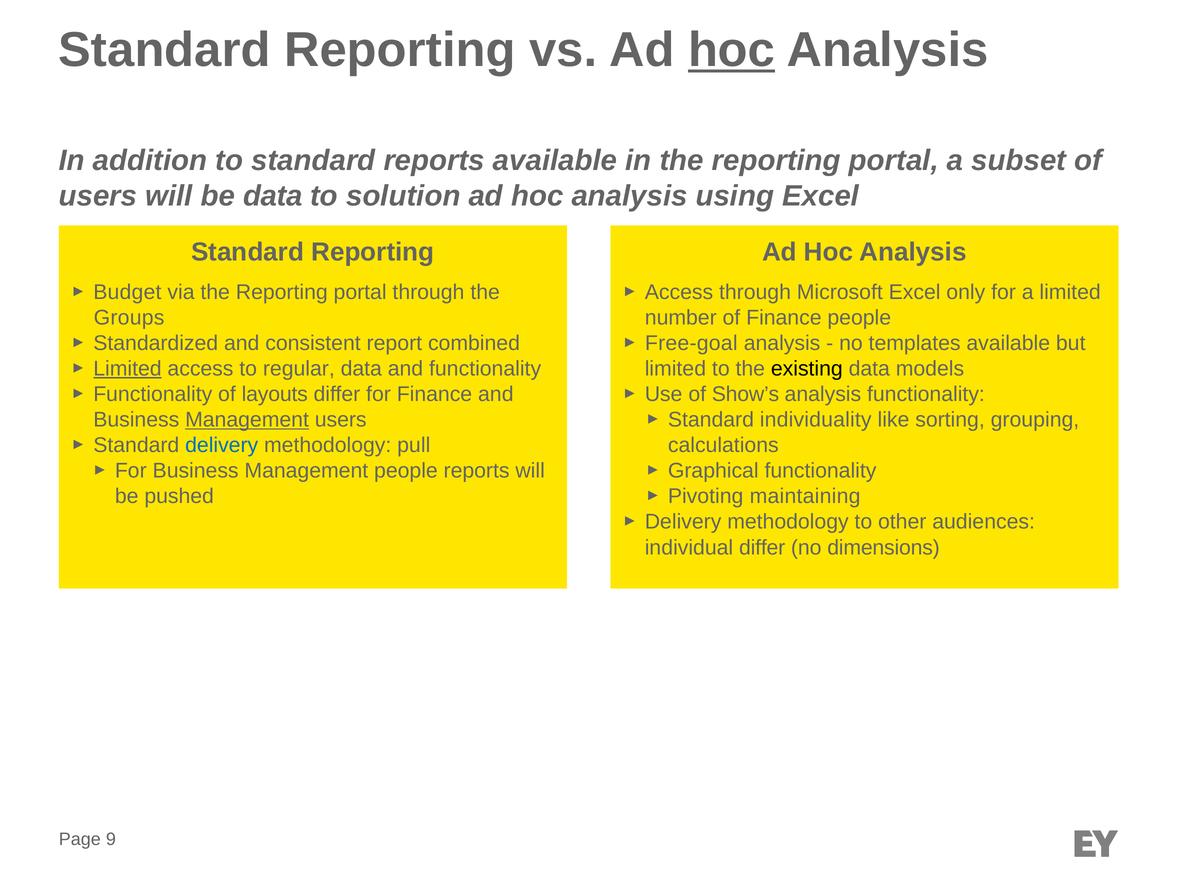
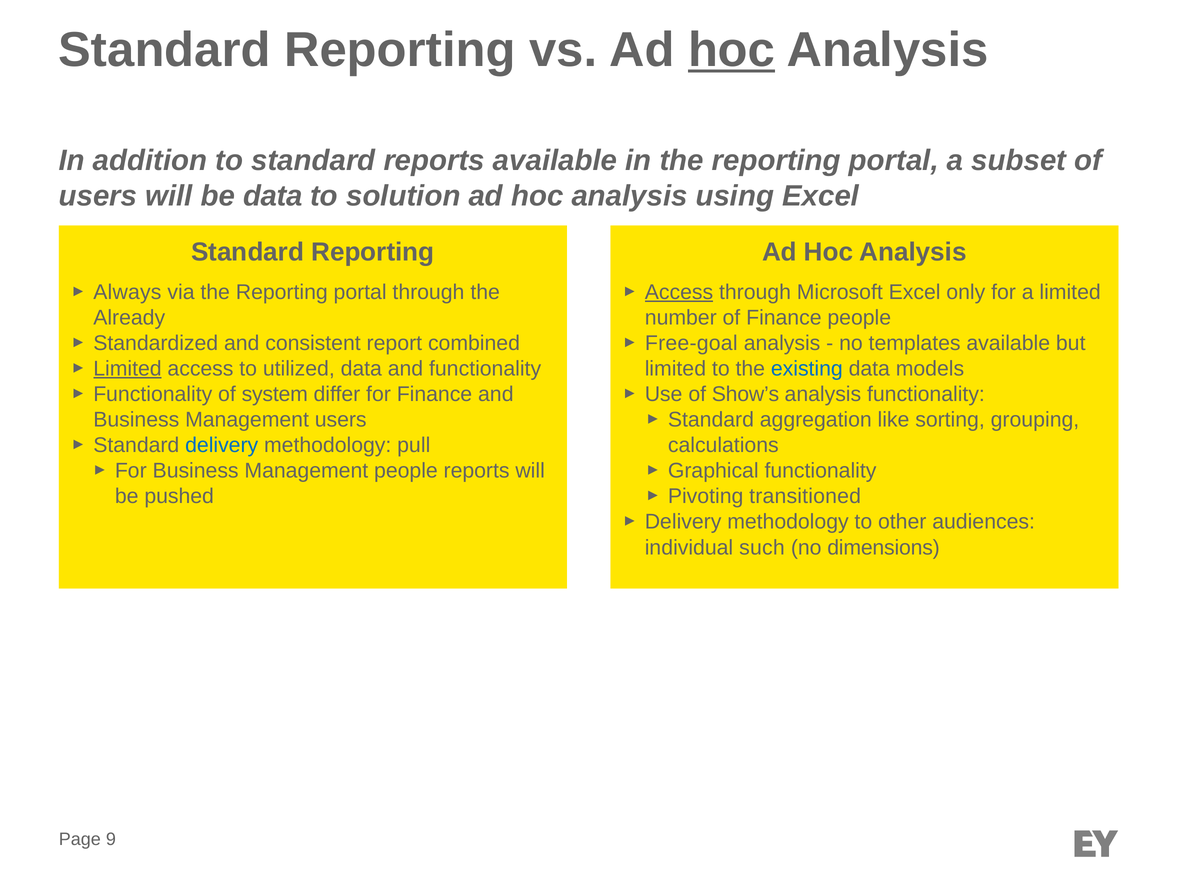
Budget: Budget -> Always
Access at (679, 292) underline: none -> present
Groups: Groups -> Already
existing colour: black -> blue
regular: regular -> utilized
layouts: layouts -> system
Management at (247, 420) underline: present -> none
individuality: individuality -> aggregation
maintaining: maintaining -> transitioned
individual differ: differ -> such
